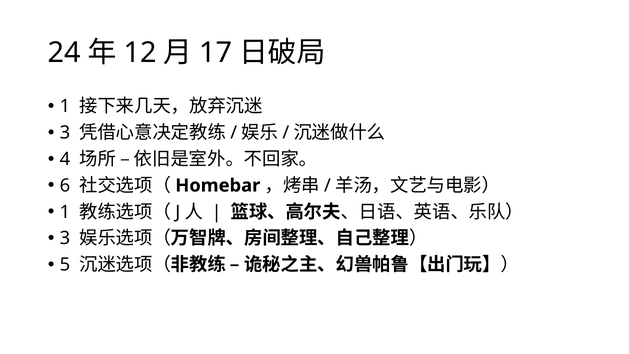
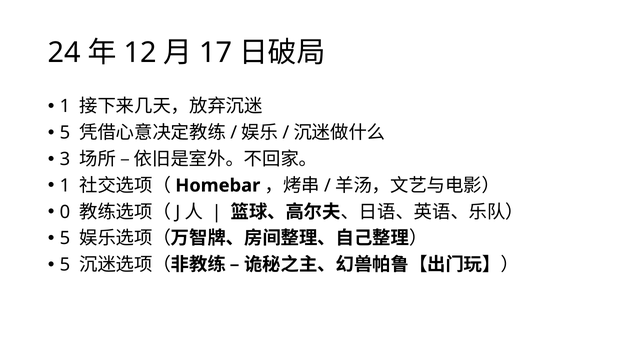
3 at (65, 133): 3 -> 5
4: 4 -> 3
6 at (65, 185): 6 -> 1
1 at (65, 212): 1 -> 0
3 at (65, 238): 3 -> 5
